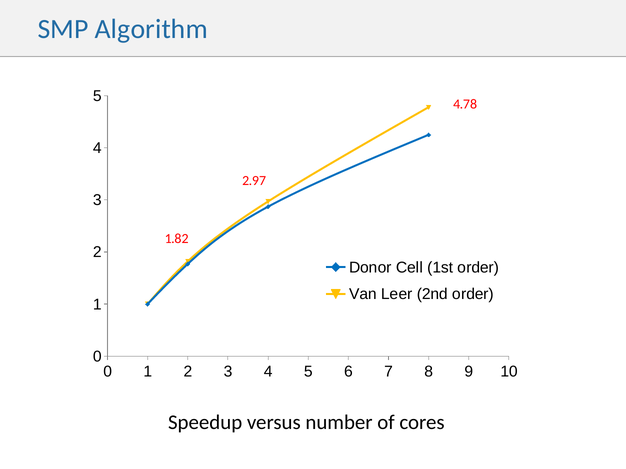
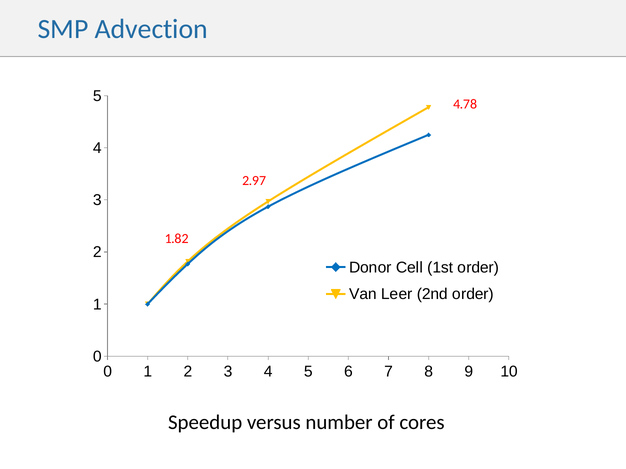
Algorithm: Algorithm -> Advection
